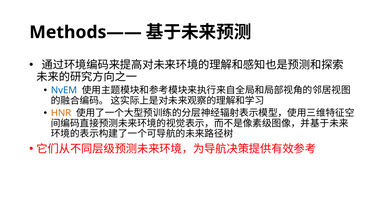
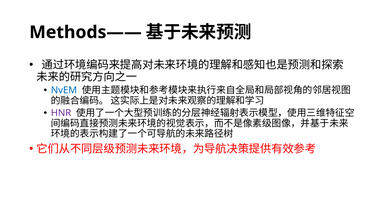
HNR colour: orange -> purple
